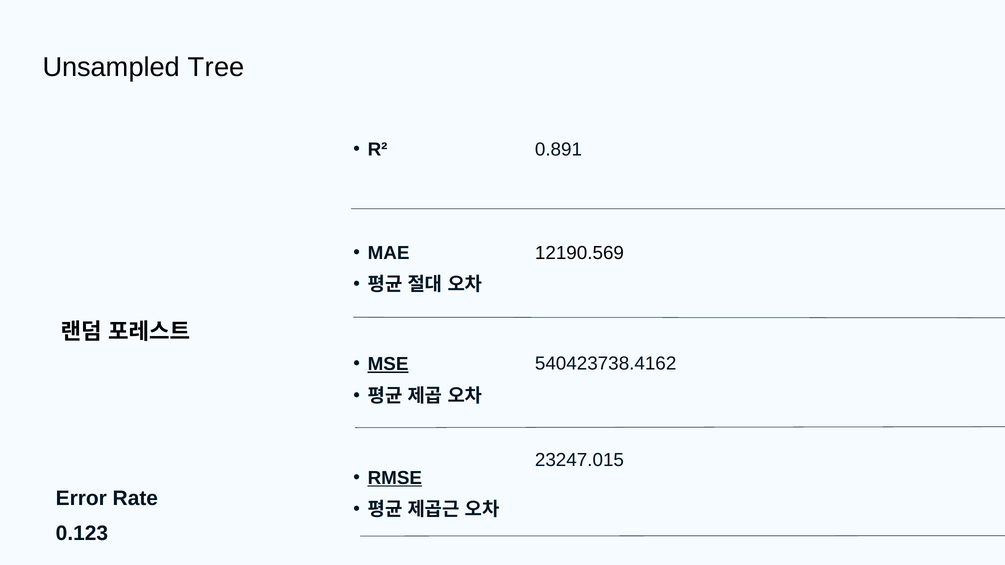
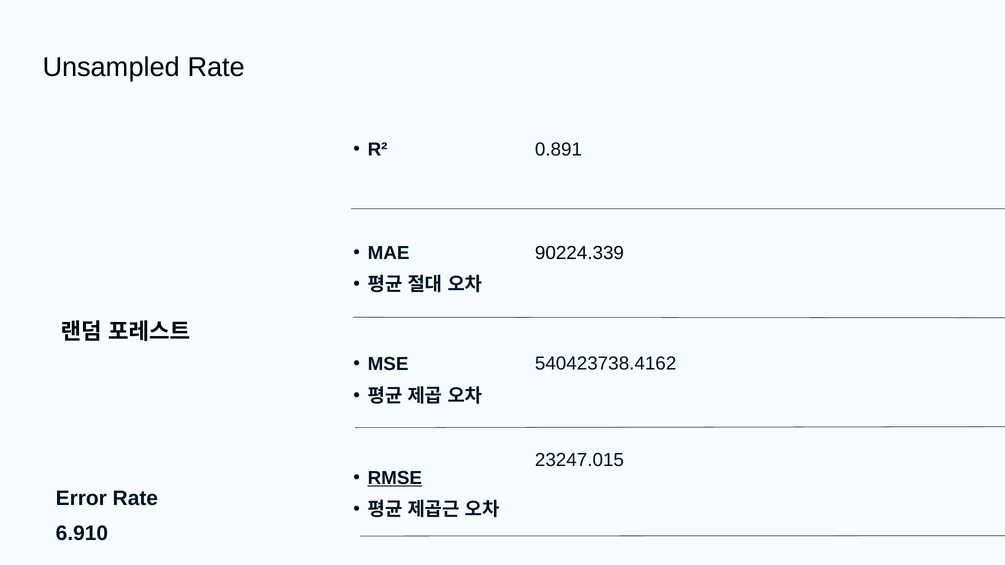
Unsampled Tree: Tree -> Rate
12190.569: 12190.569 -> 90224.339
MSE underline: present -> none
0.123: 0.123 -> 6.910
